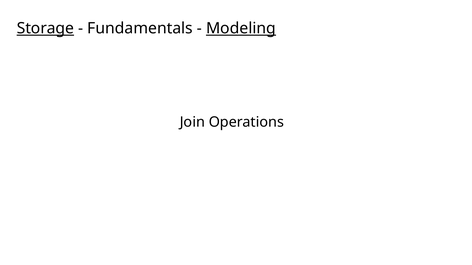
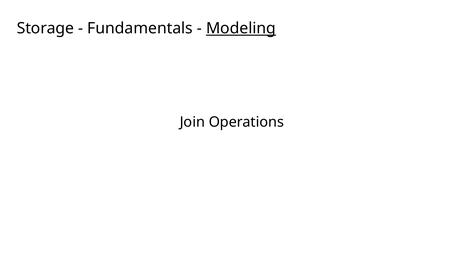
Storage underline: present -> none
